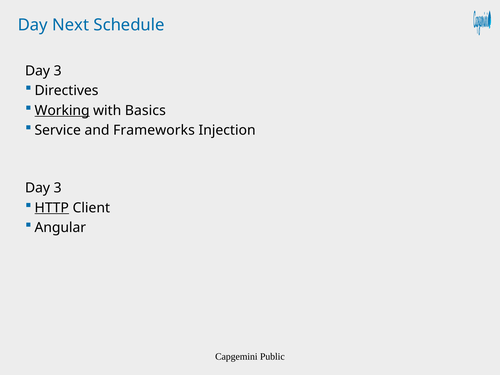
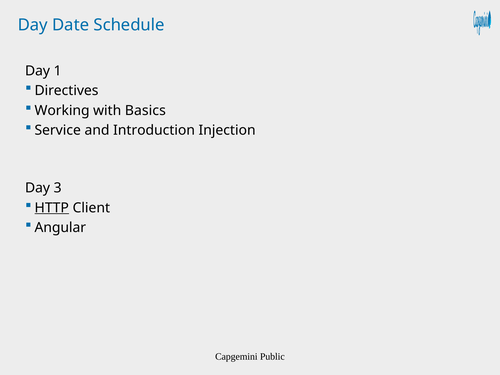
Next: Next -> Date
3 at (58, 71): 3 -> 1
Working underline: present -> none
Frameworks: Frameworks -> Introduction
